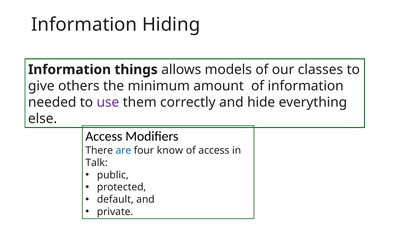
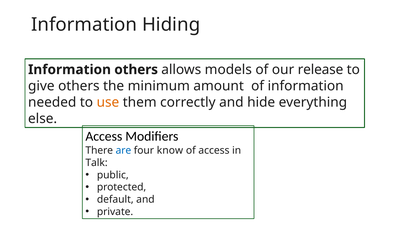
Information things: things -> others
classes: classes -> release
use colour: purple -> orange
